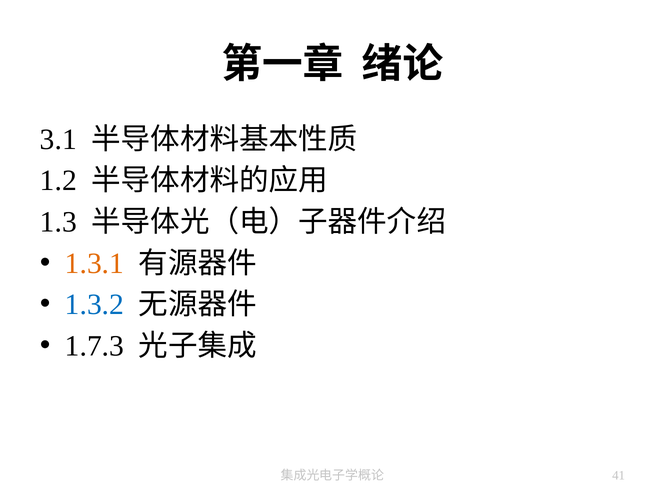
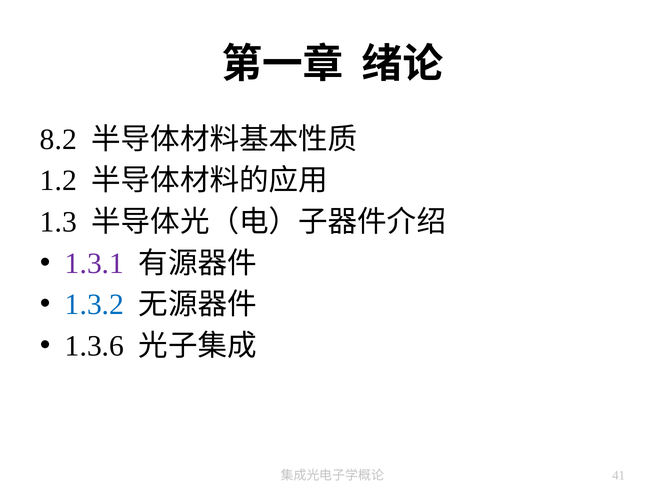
3.1: 3.1 -> 8.2
1.3.1 colour: orange -> purple
1.7.3: 1.7.3 -> 1.3.6
